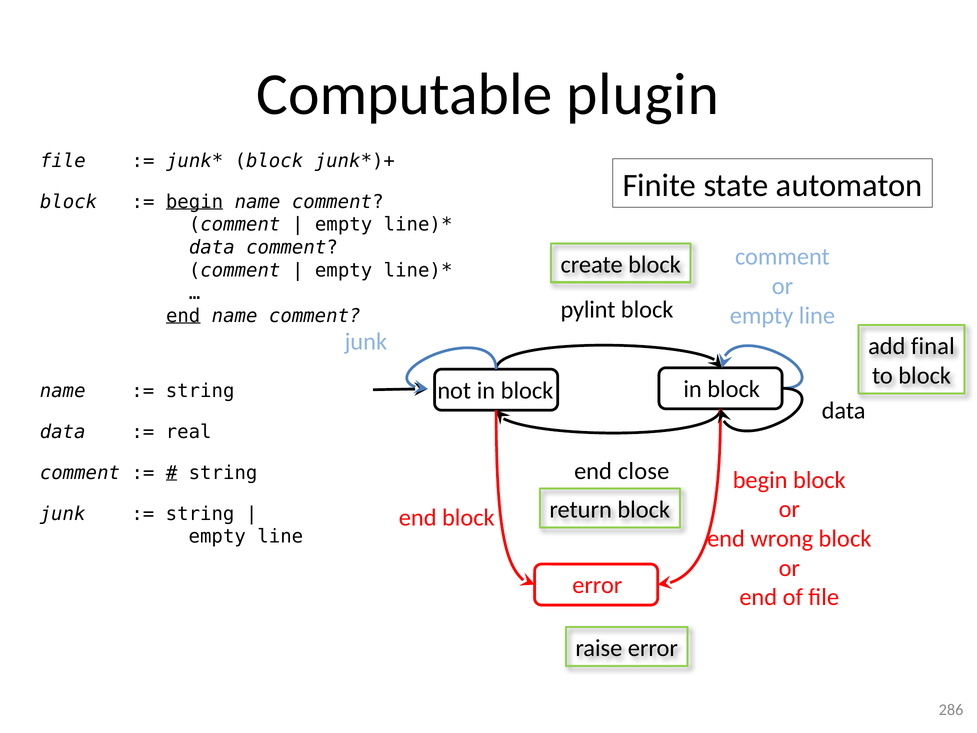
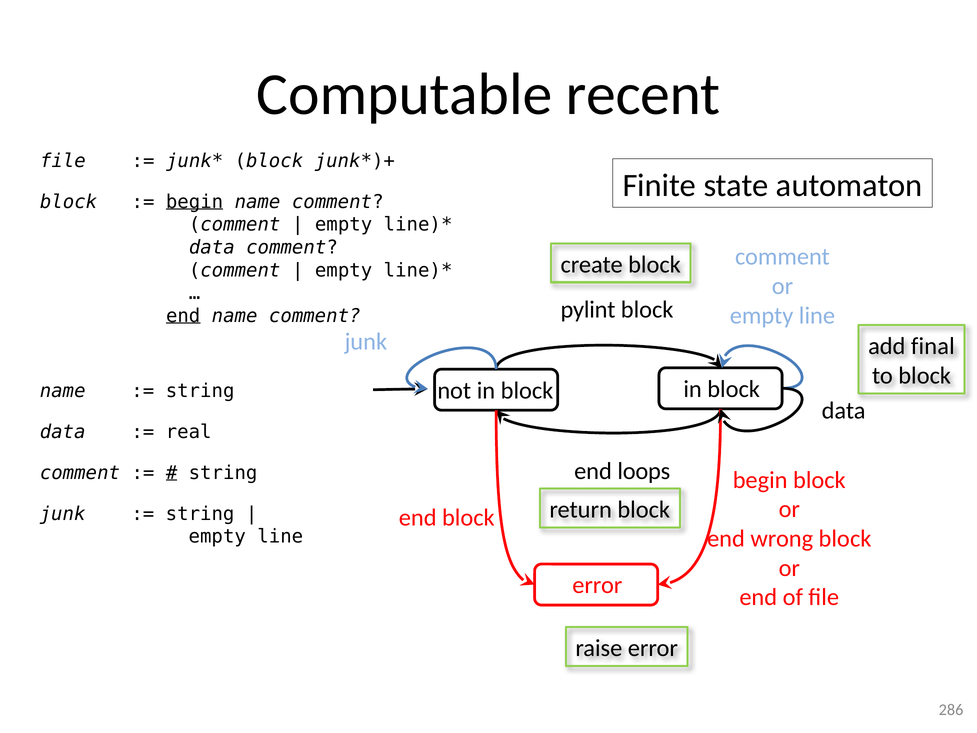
plugin: plugin -> recent
close: close -> loops
